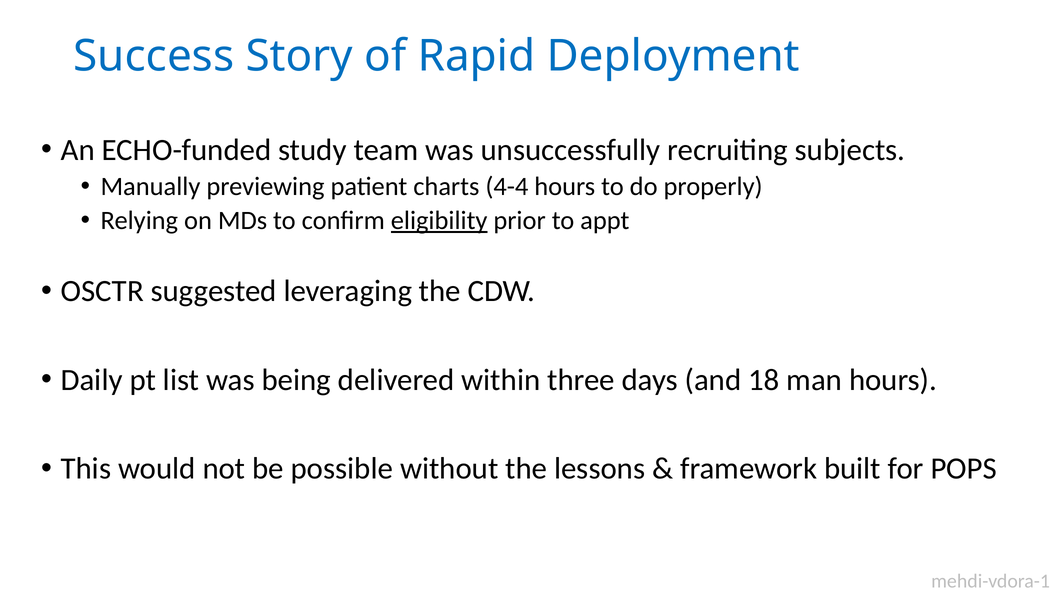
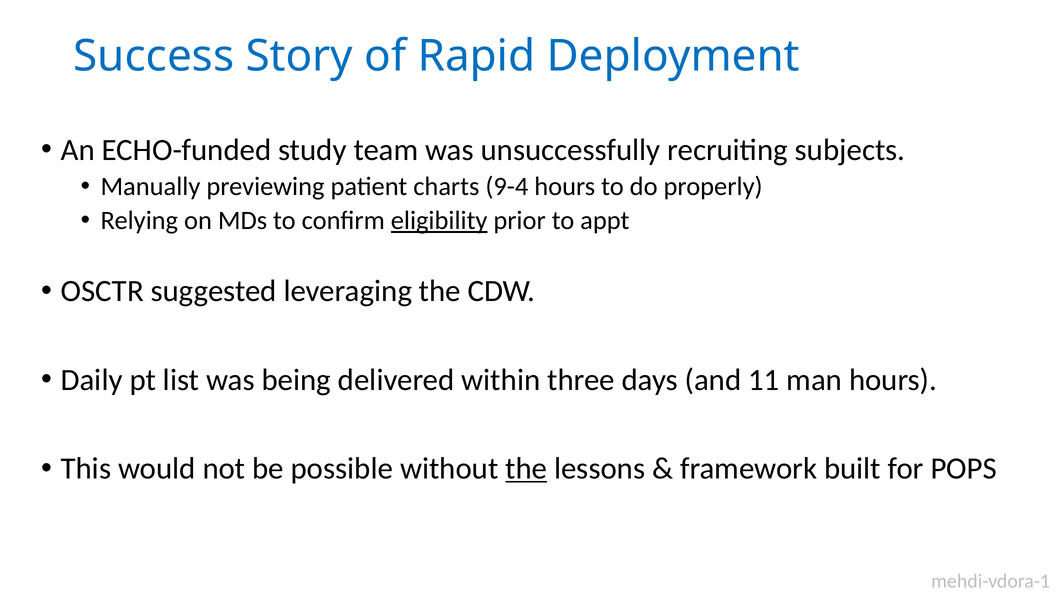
4-4: 4-4 -> 9-4
18: 18 -> 11
the at (526, 468) underline: none -> present
